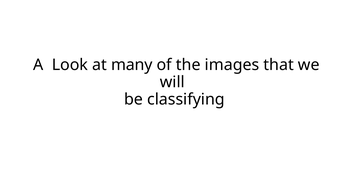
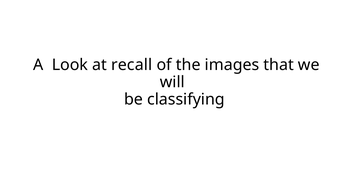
many: many -> recall
